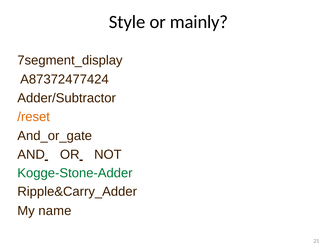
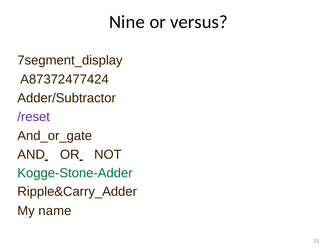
Style: Style -> Nine
mainly: mainly -> versus
/reset colour: orange -> purple
